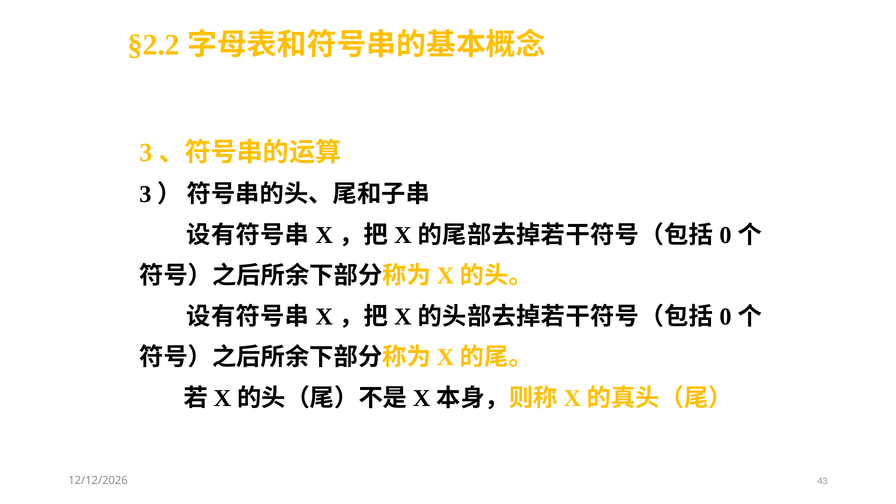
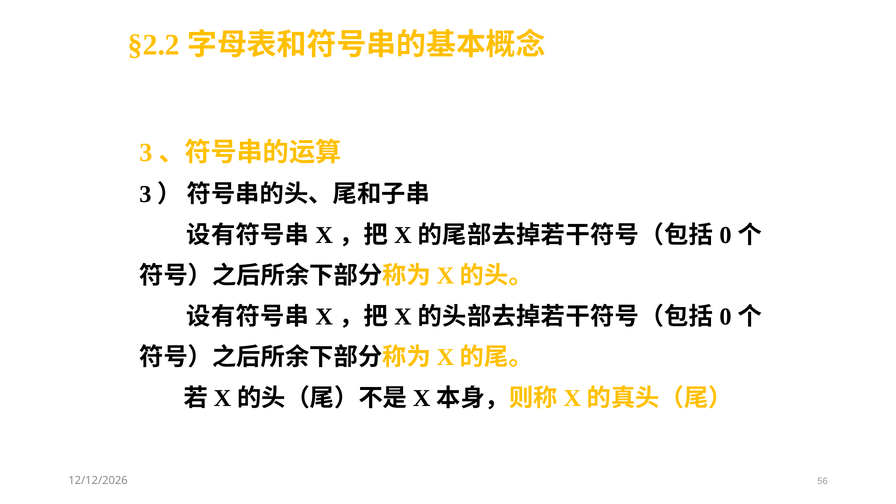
43: 43 -> 56
